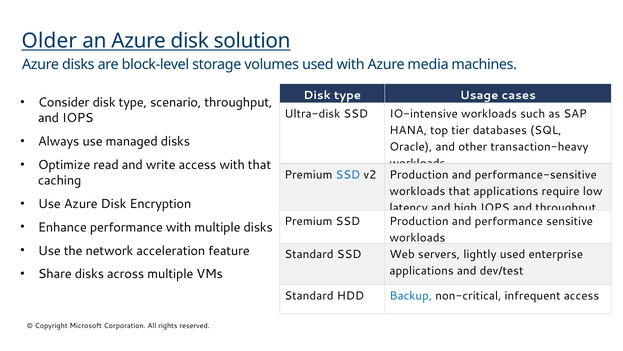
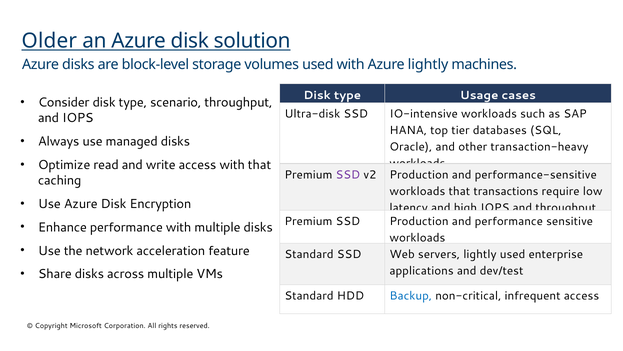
Azure media: media -> lightly
SSD at (348, 175) colour: blue -> purple
that applications: applications -> transactions
